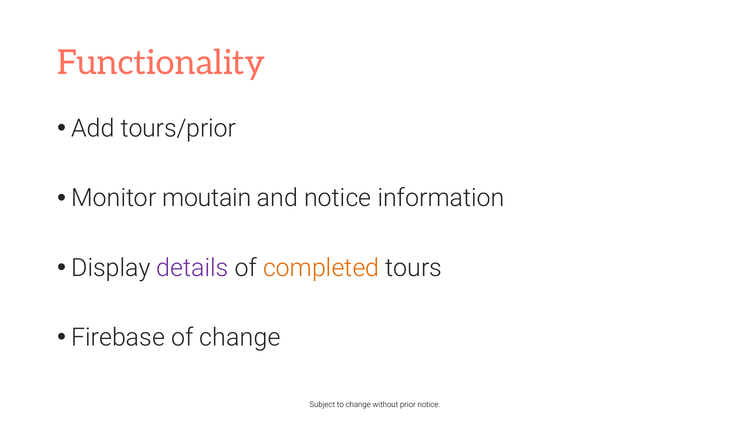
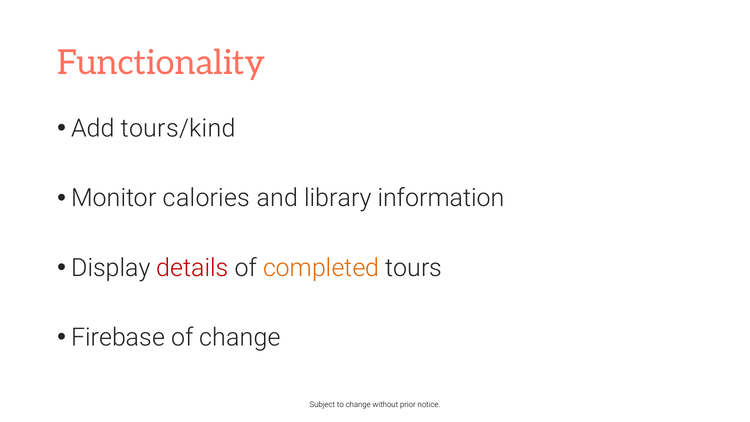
tours/prior: tours/prior -> tours/kind
moutain: moutain -> calories
and notice: notice -> library
details colour: purple -> red
